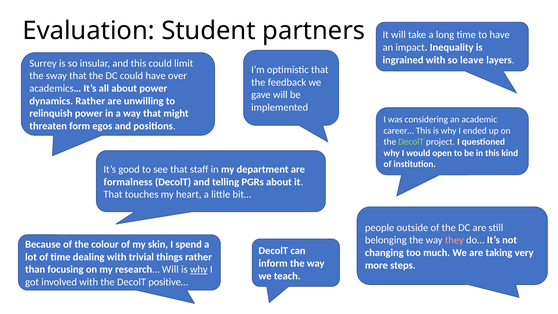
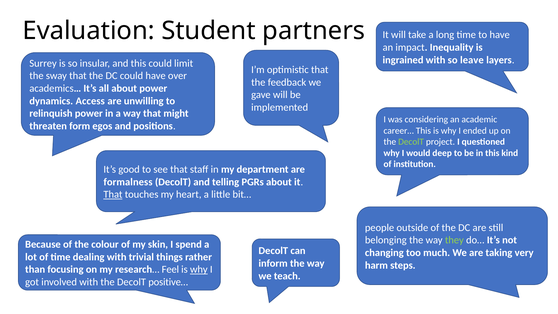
dynamics Rather: Rather -> Access
open: open -> deep
That at (113, 194) underline: none -> present
they colour: pink -> light green
more: more -> harm
research… Will: Will -> Feel
